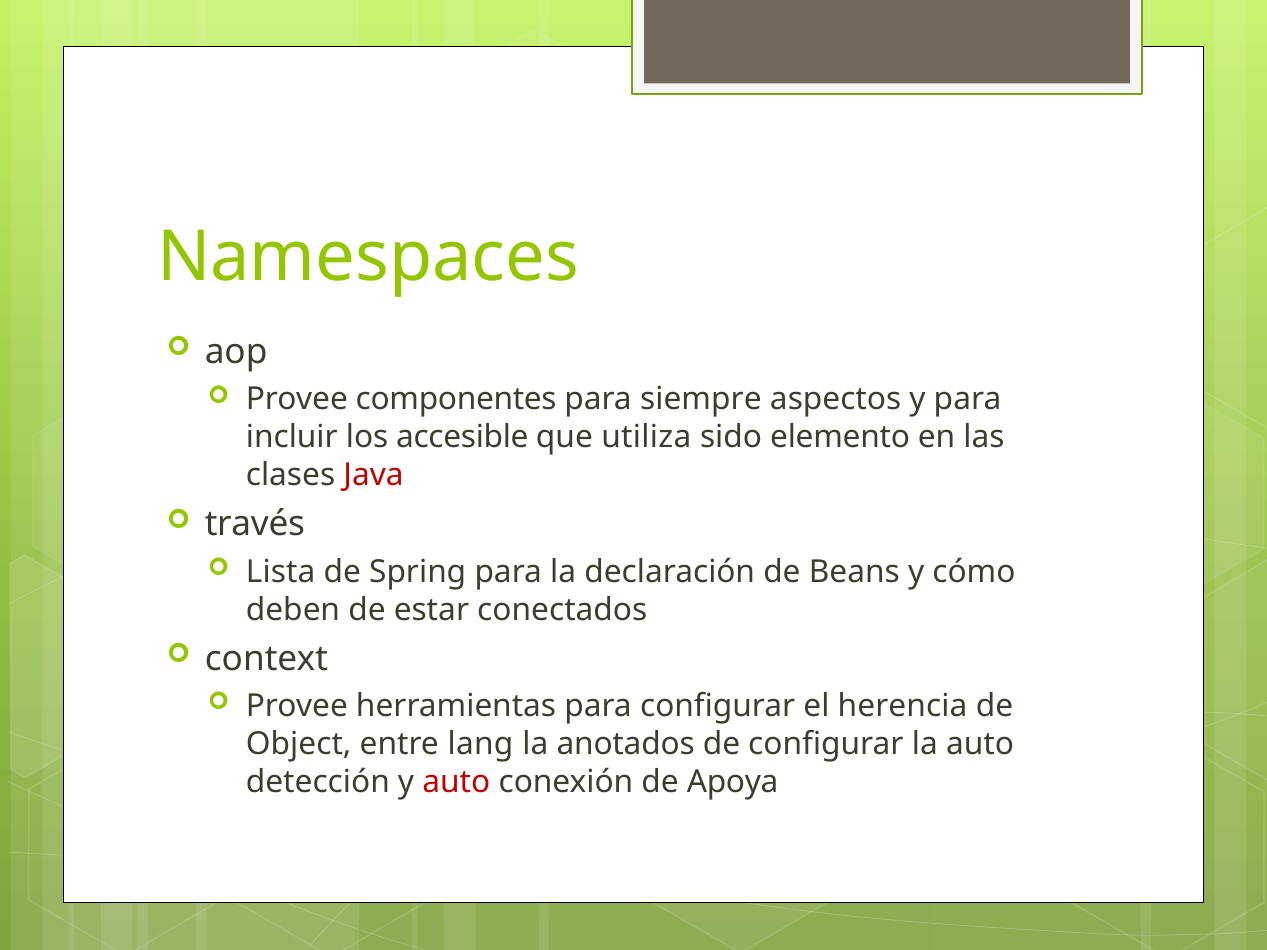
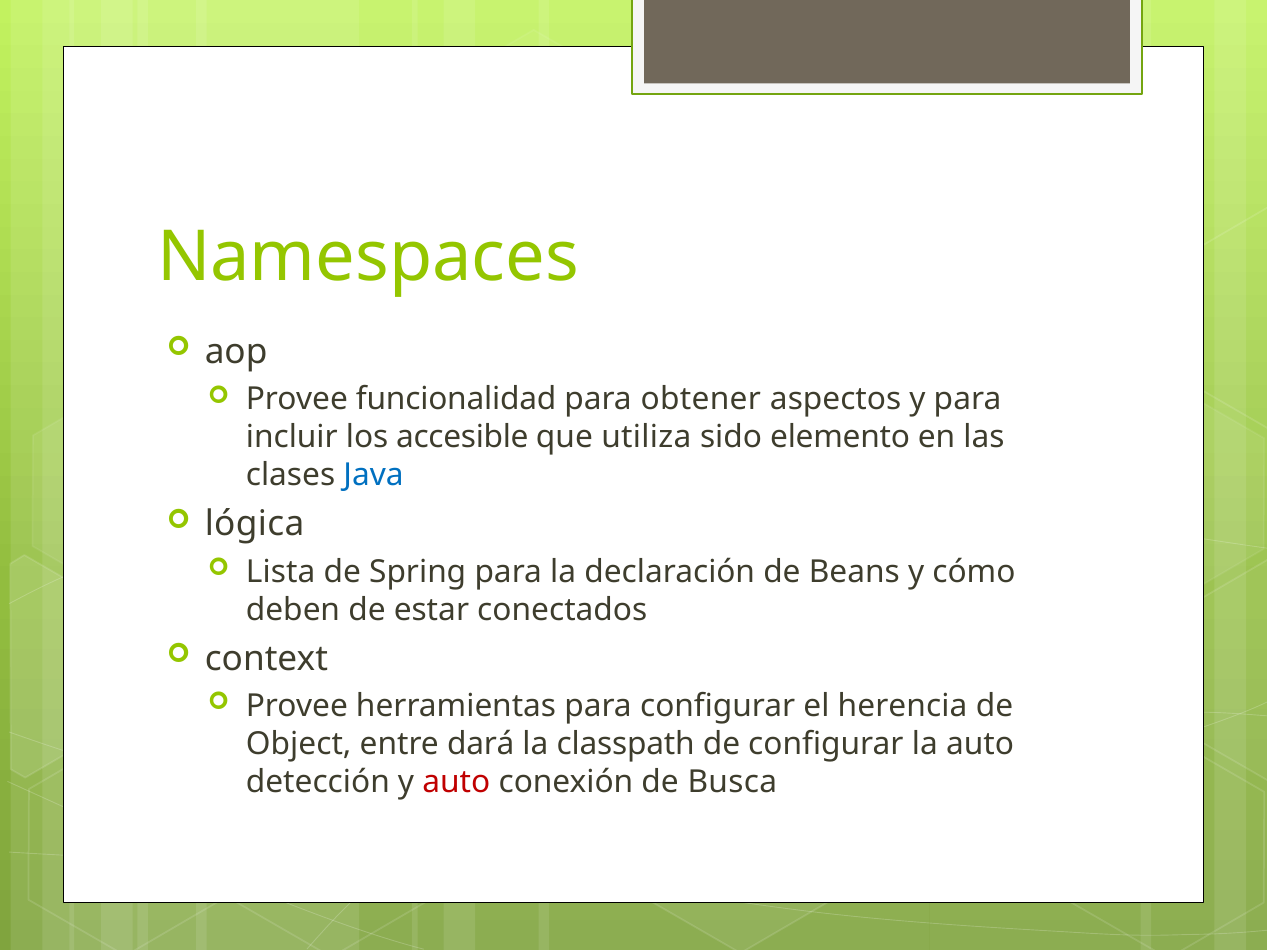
componentes: componentes -> funcionalidad
siempre: siempre -> obtener
Java colour: red -> blue
través: través -> lógica
lang: lang -> dará
anotados: anotados -> classpath
Apoya: Apoya -> Busca
